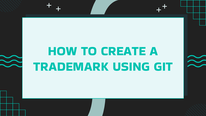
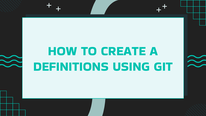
TRADEMARK: TRADEMARK -> DEFINITIONS
